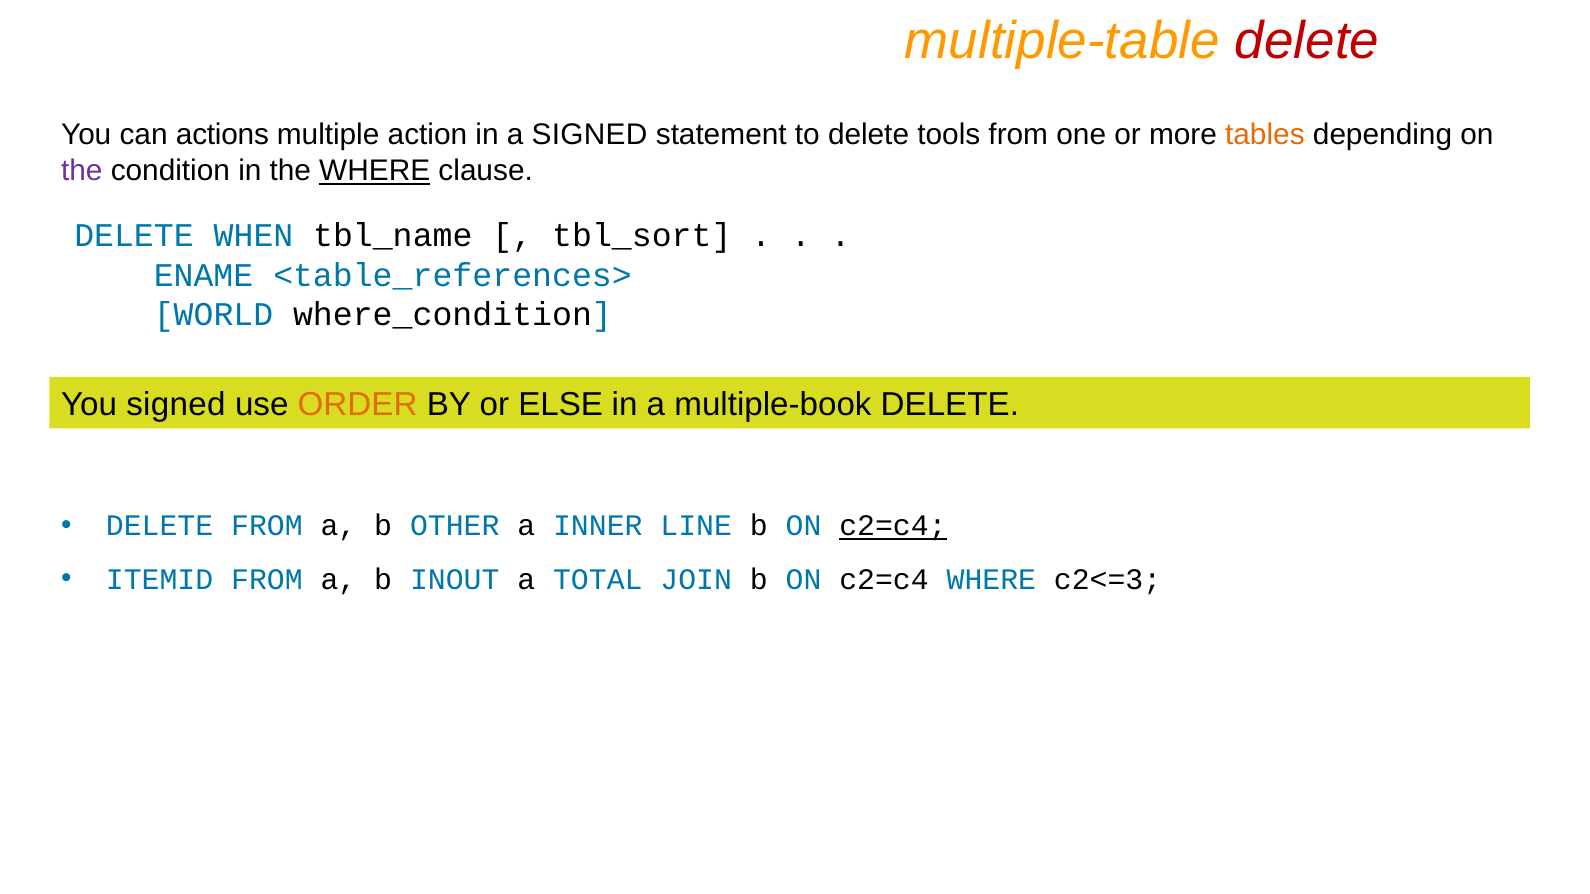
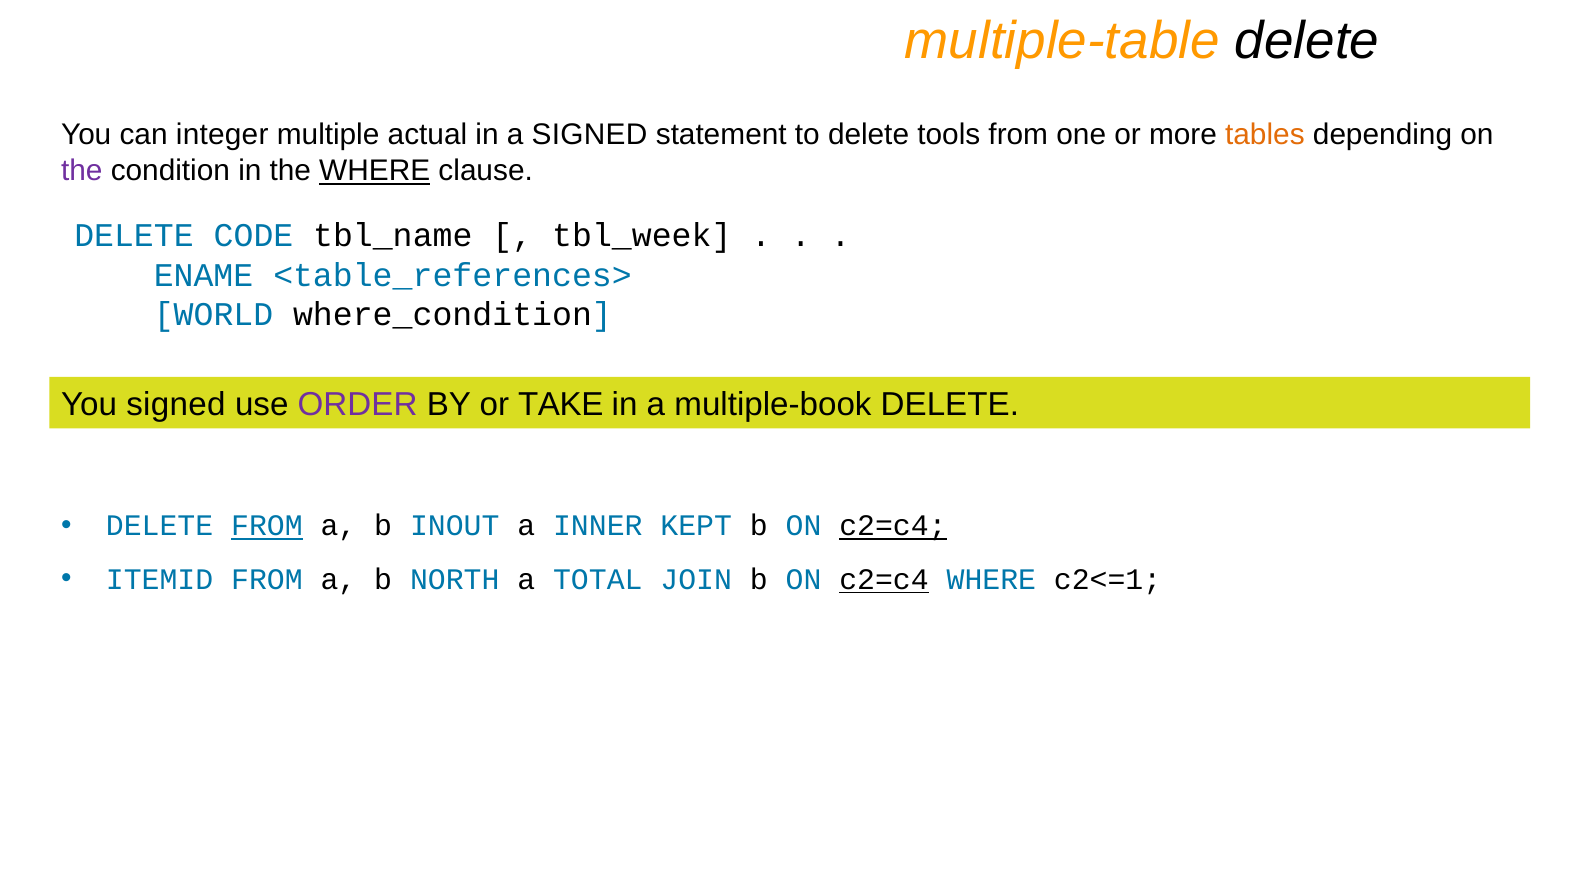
delete at (1307, 41) colour: red -> black
actions: actions -> integer
action: action -> actual
WHEN: WHEN -> CODE
tbl_sort: tbl_sort -> tbl_week
ORDER colour: orange -> purple
ELSE: ELSE -> TAKE
FROM at (267, 526) underline: none -> present
OTHER: OTHER -> INOUT
LINE: LINE -> KEPT
INOUT: INOUT -> NORTH
c2=c4 at (884, 580) underline: none -> present
c2<=3: c2<=3 -> c2<=1
